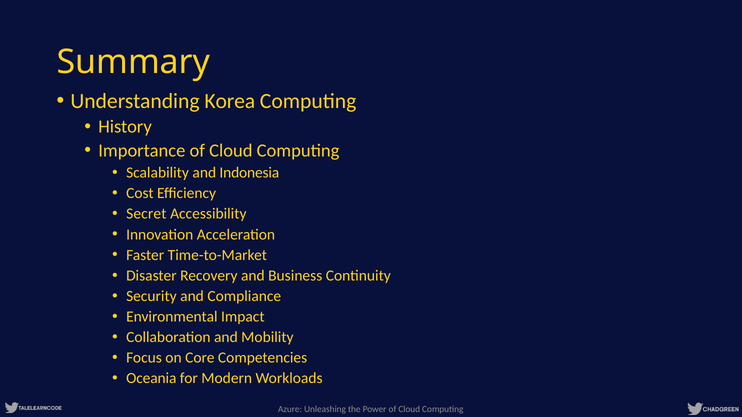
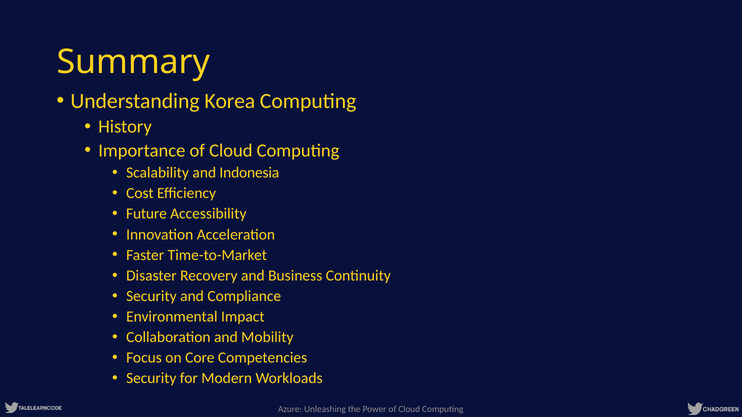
Secret: Secret -> Future
Oceania at (151, 379): Oceania -> Security
